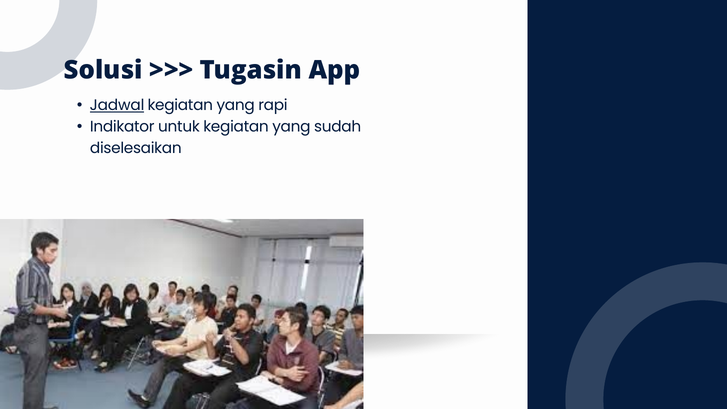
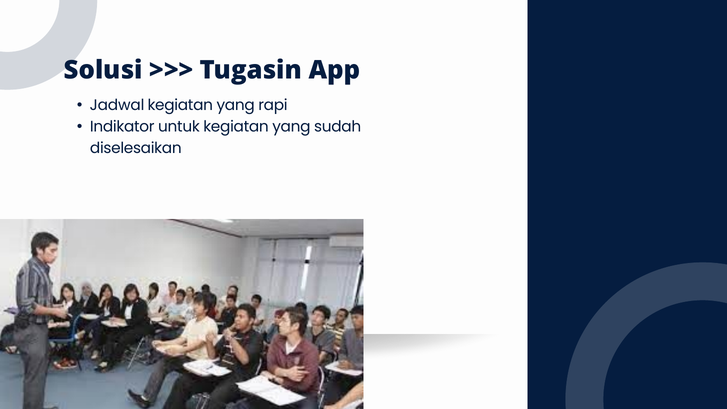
Jadwal underline: present -> none
